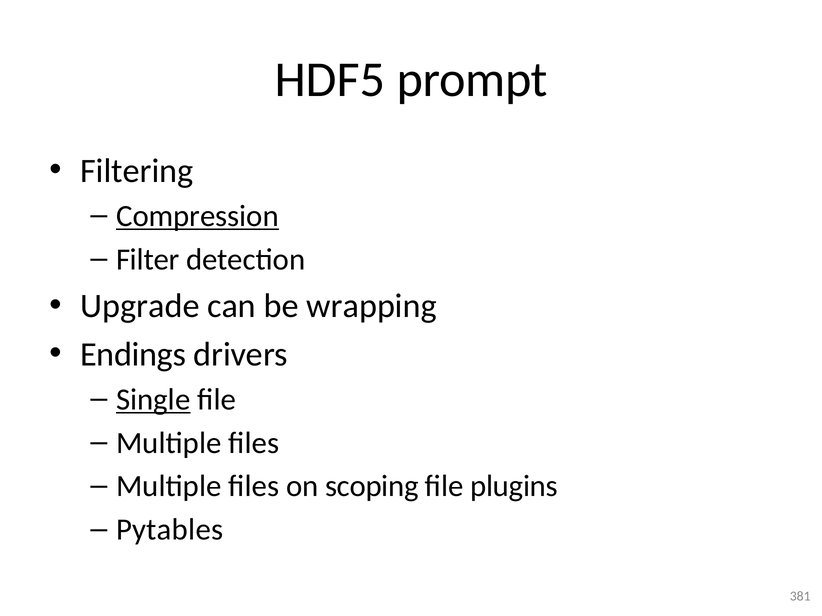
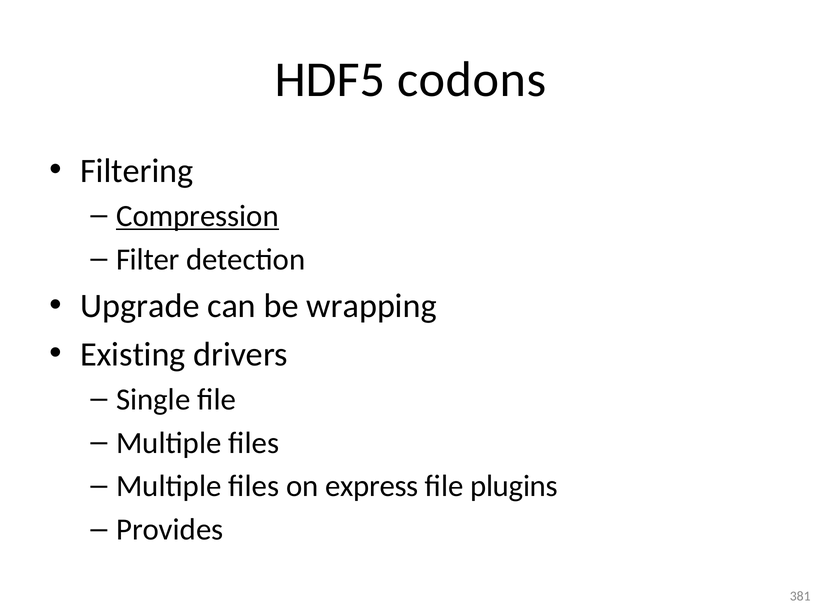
prompt: prompt -> codons
Endings: Endings -> Existing
Single underline: present -> none
scoping: scoping -> express
Pytables: Pytables -> Provides
